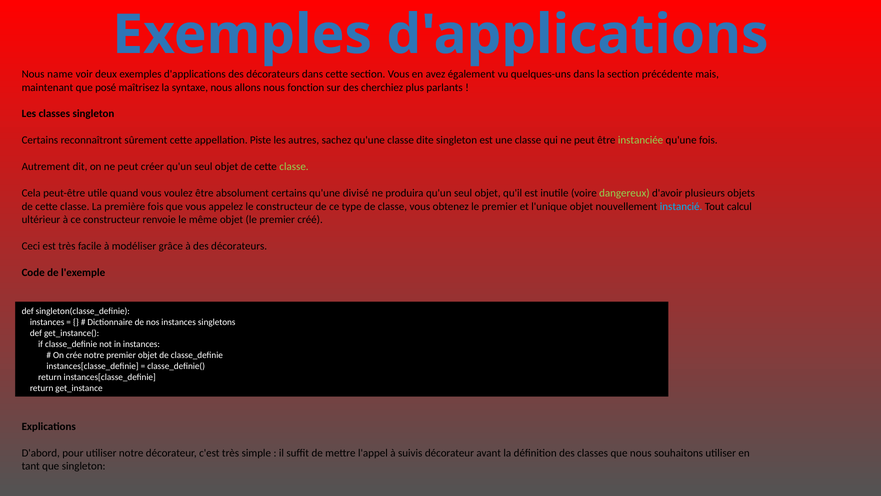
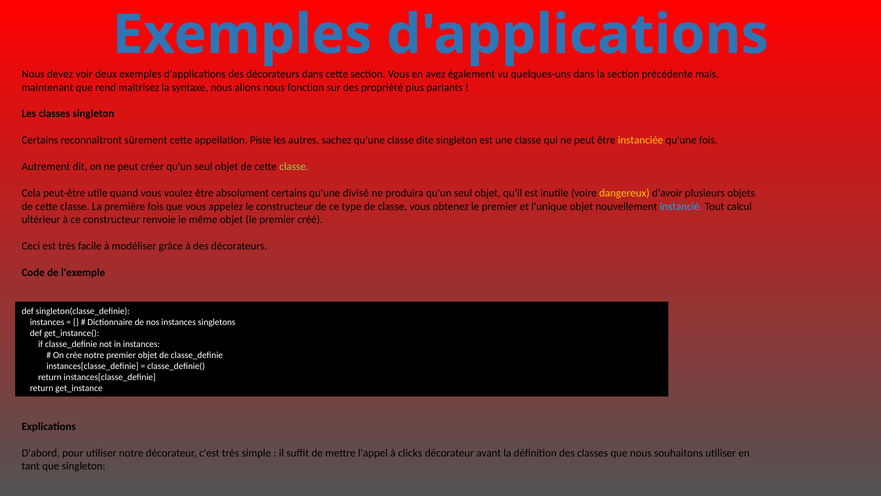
name: name -> devez
posé: posé -> rend
cherchiez: cherchiez -> propriété
instanciée colour: light green -> yellow
dangereux colour: light green -> yellow
suivis: suivis -> clicks
